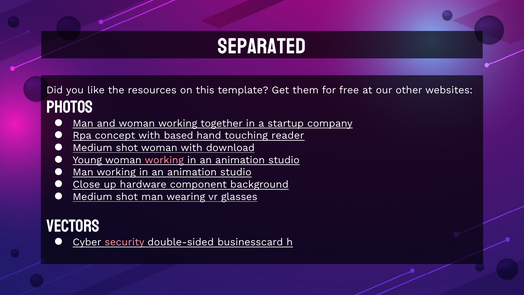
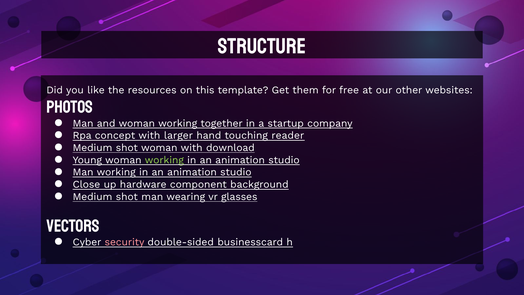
Separated: Separated -> Structure
based: based -> larger
working at (164, 160) colour: pink -> light green
